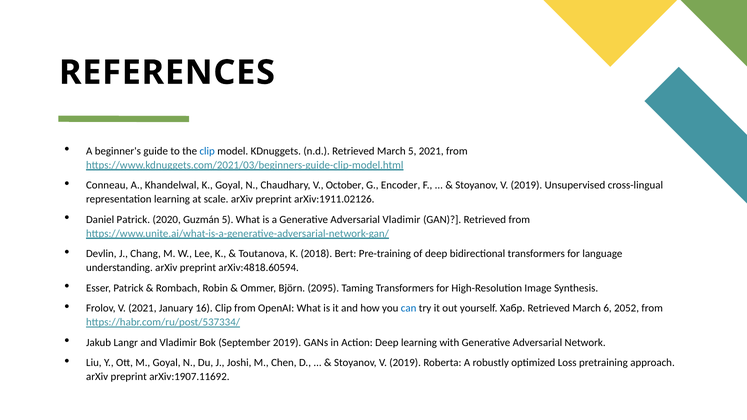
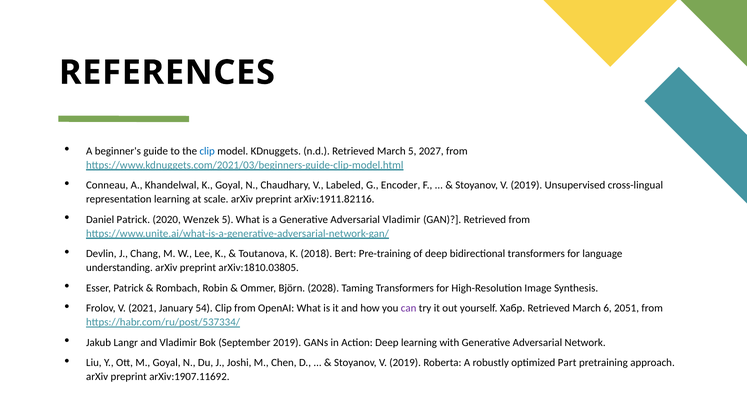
5 2021: 2021 -> 2027
October: October -> Labeled
arXiv:1911.02126: arXiv:1911.02126 -> arXiv:1911.82116
Guzmán: Guzmán -> Wenzek
arXiv:4818.60594: arXiv:4818.60594 -> arXiv:1810.03805
2095: 2095 -> 2028
16: 16 -> 54
can colour: blue -> purple
2052: 2052 -> 2051
Loss: Loss -> Part
